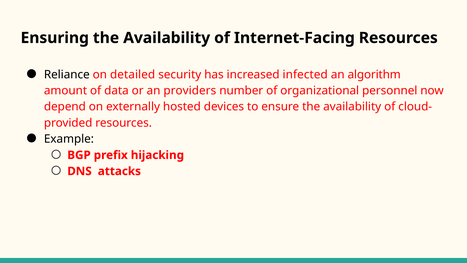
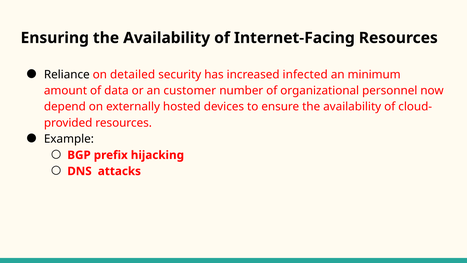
algorithm: algorithm -> minimum
providers: providers -> customer
